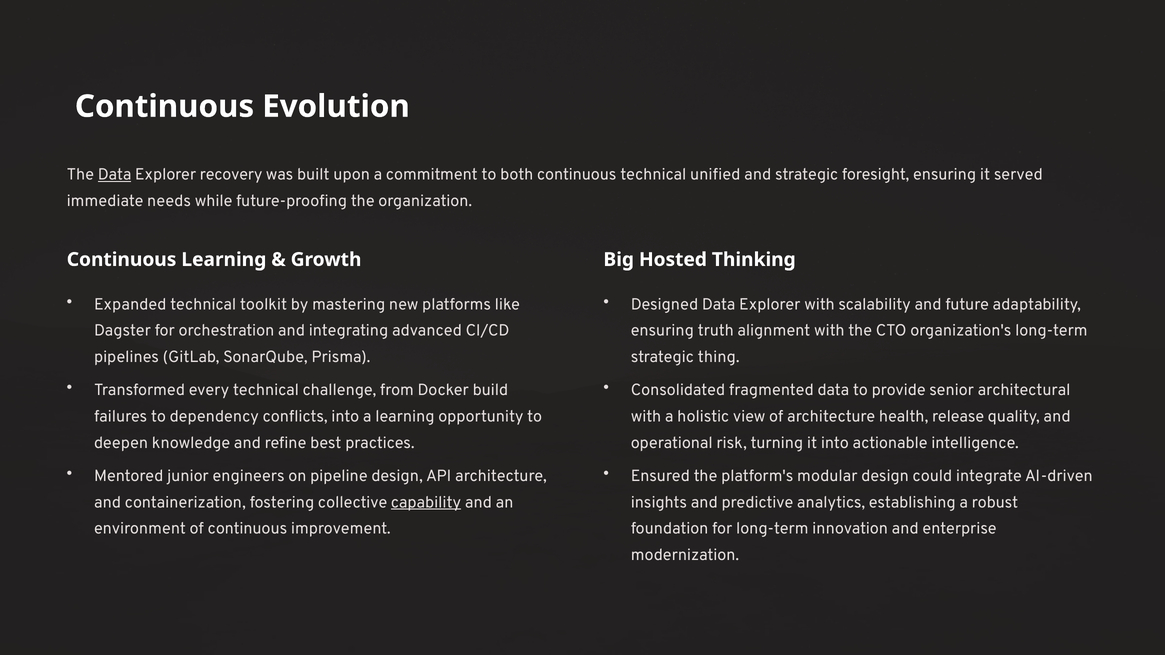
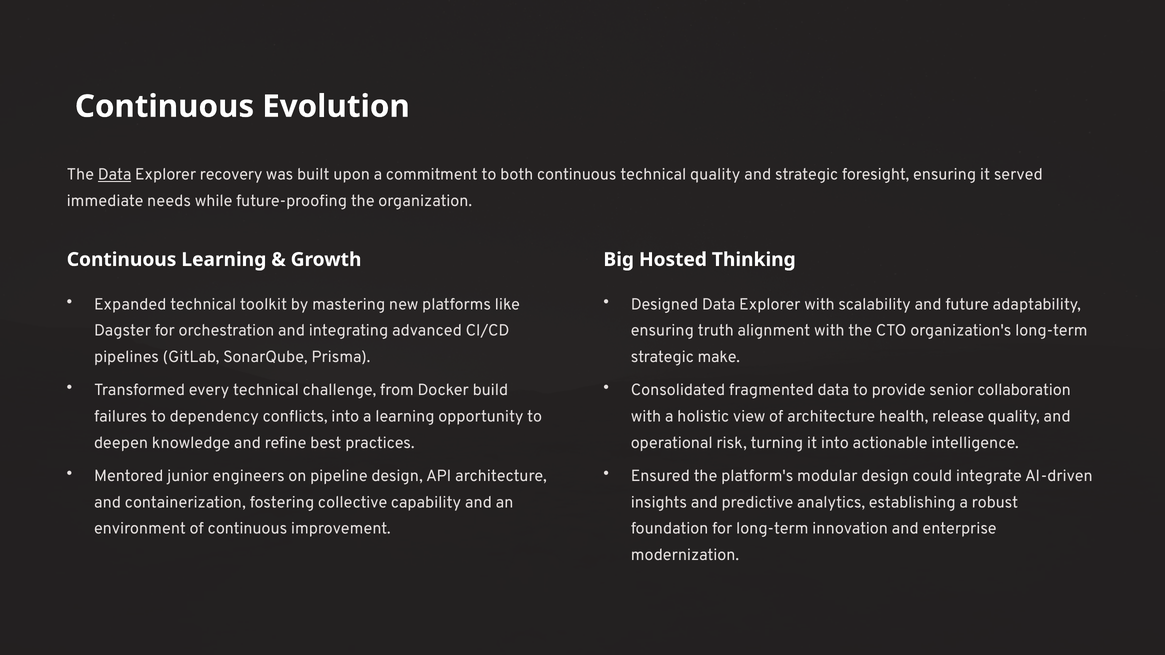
technical unified: unified -> quality
thing: thing -> make
architectural: architectural -> collaboration
capability underline: present -> none
